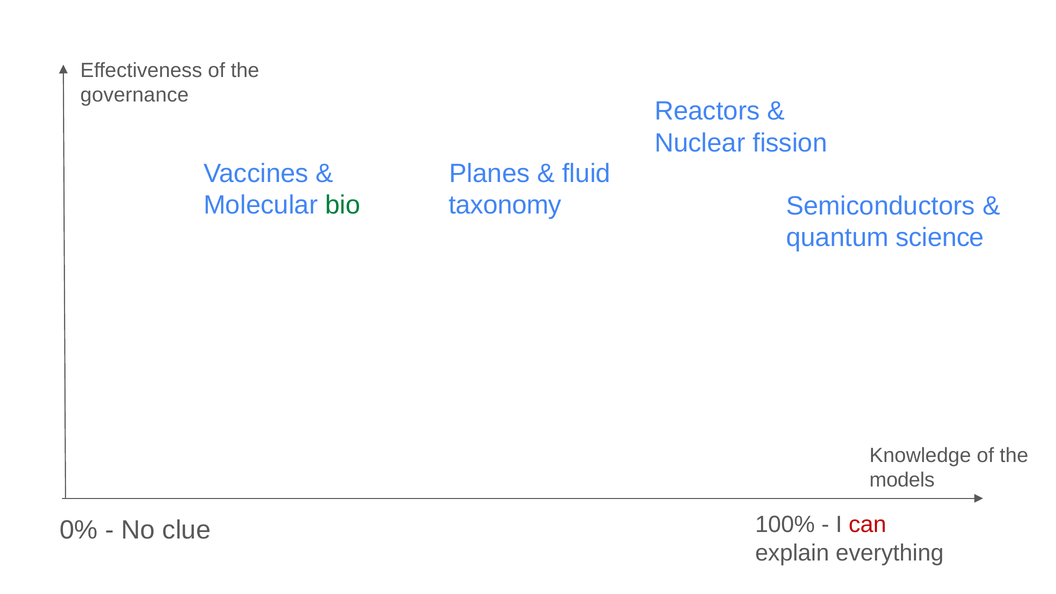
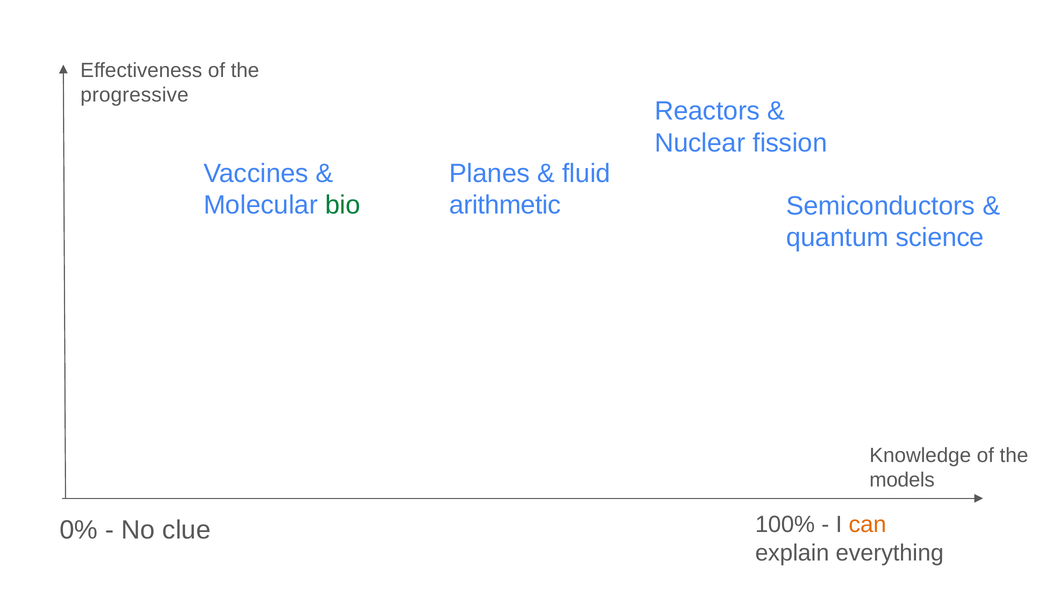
governance: governance -> progressive
taxonomy: taxonomy -> arithmetic
can colour: red -> orange
